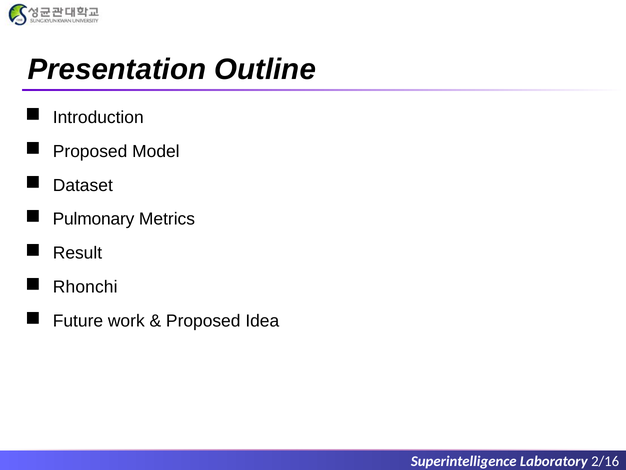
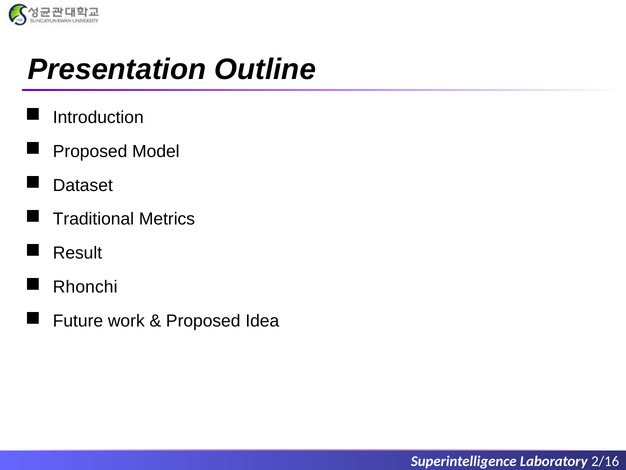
Pulmonary: Pulmonary -> Traditional
